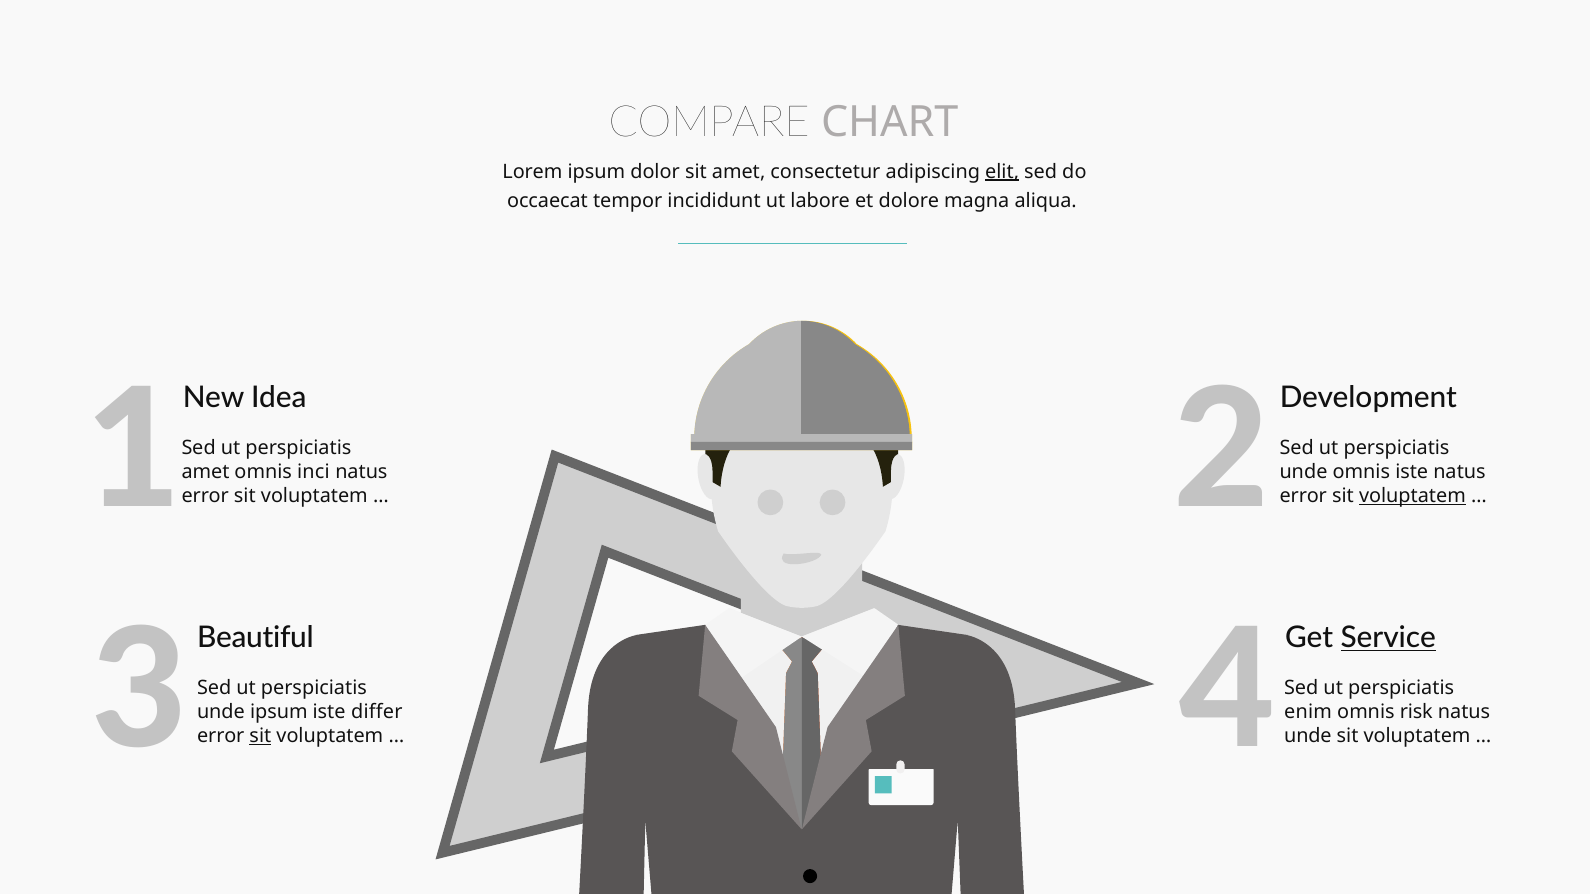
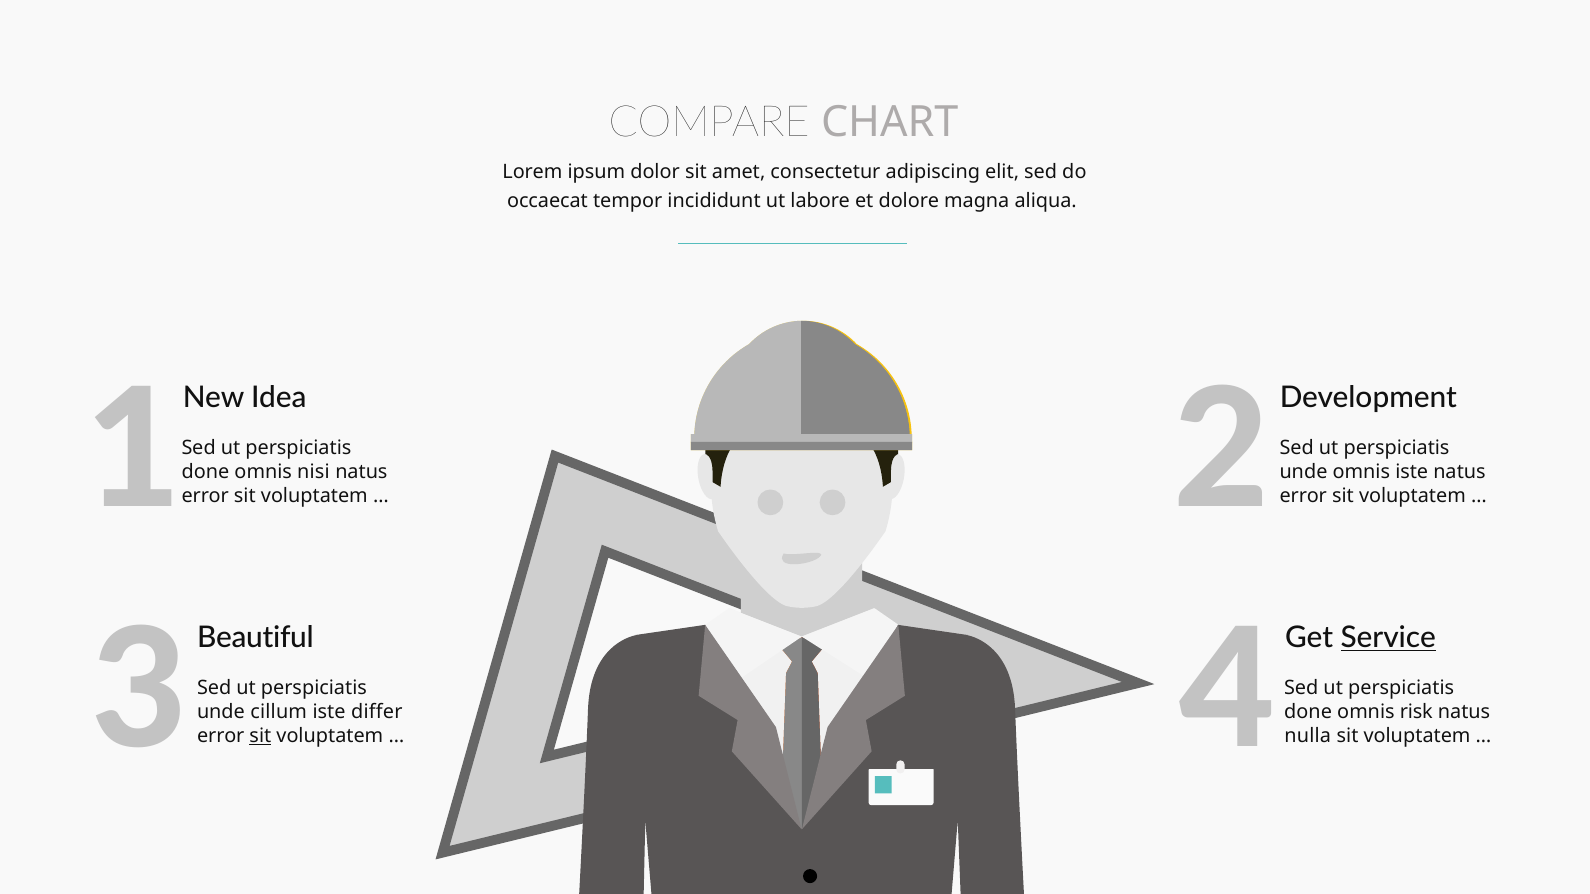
elit underline: present -> none
amet at (205, 472): amet -> done
inci: inci -> nisi
voluptatem at (1412, 496) underline: present -> none
unde ipsum: ipsum -> cillum
enim at (1308, 712): enim -> done
unde at (1308, 736): unde -> nulla
